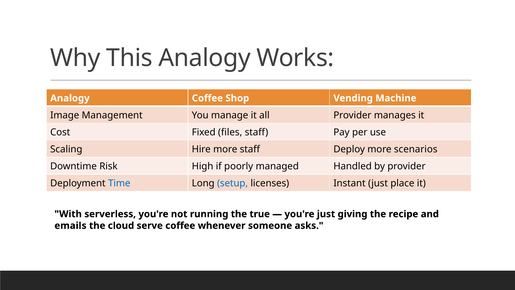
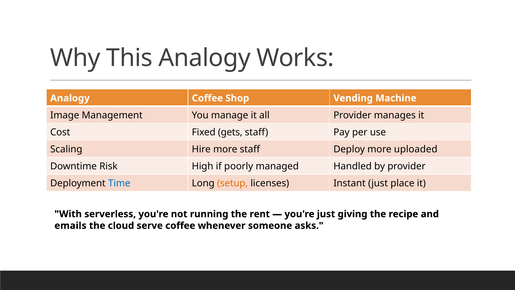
files: files -> gets
scenarios: scenarios -> uploaded
setup colour: blue -> orange
true: true -> rent
